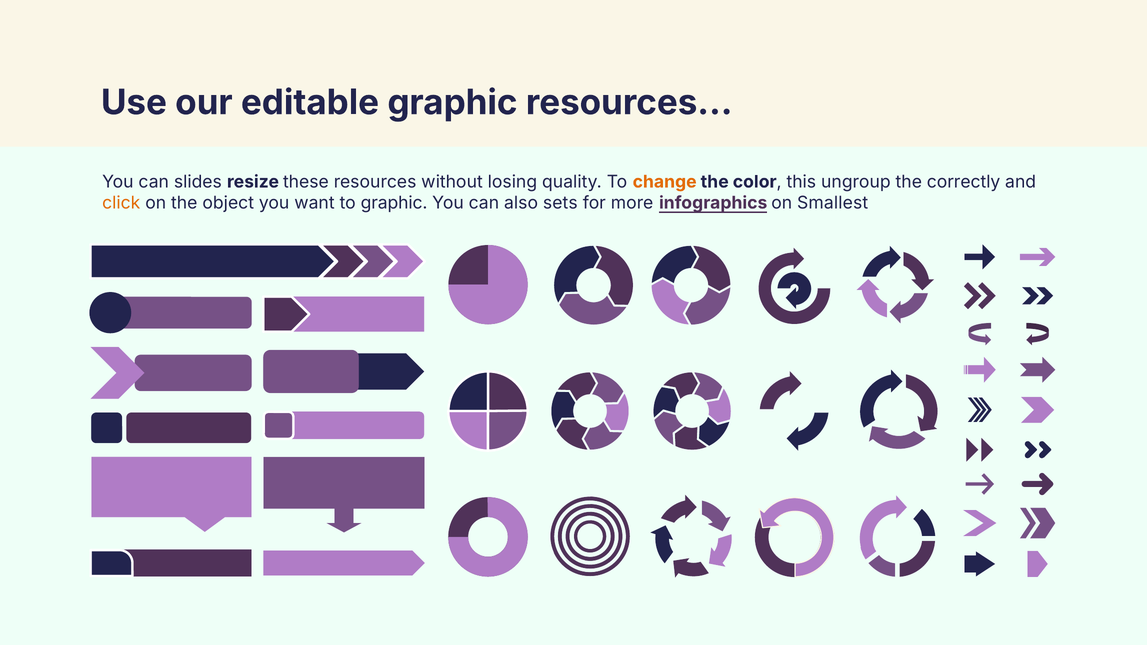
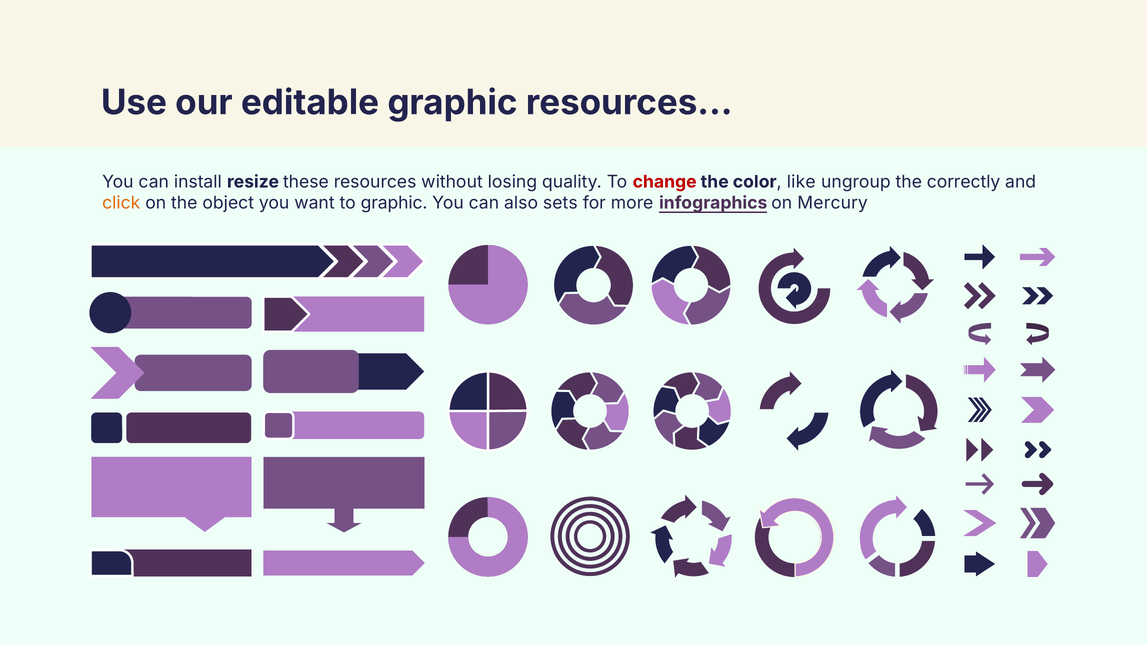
slides: slides -> install
change colour: orange -> red
this: this -> like
Smallest: Smallest -> Mercury
